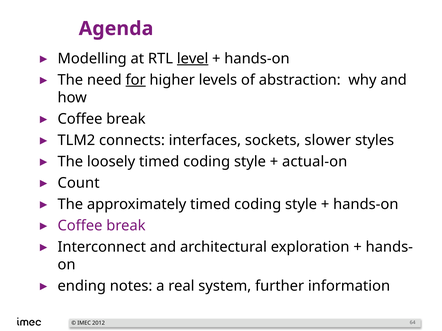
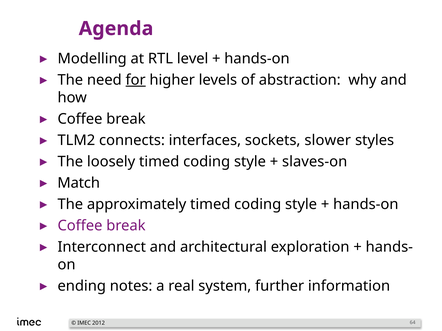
level underline: present -> none
actual-on: actual-on -> slaves-on
Count: Count -> Match
